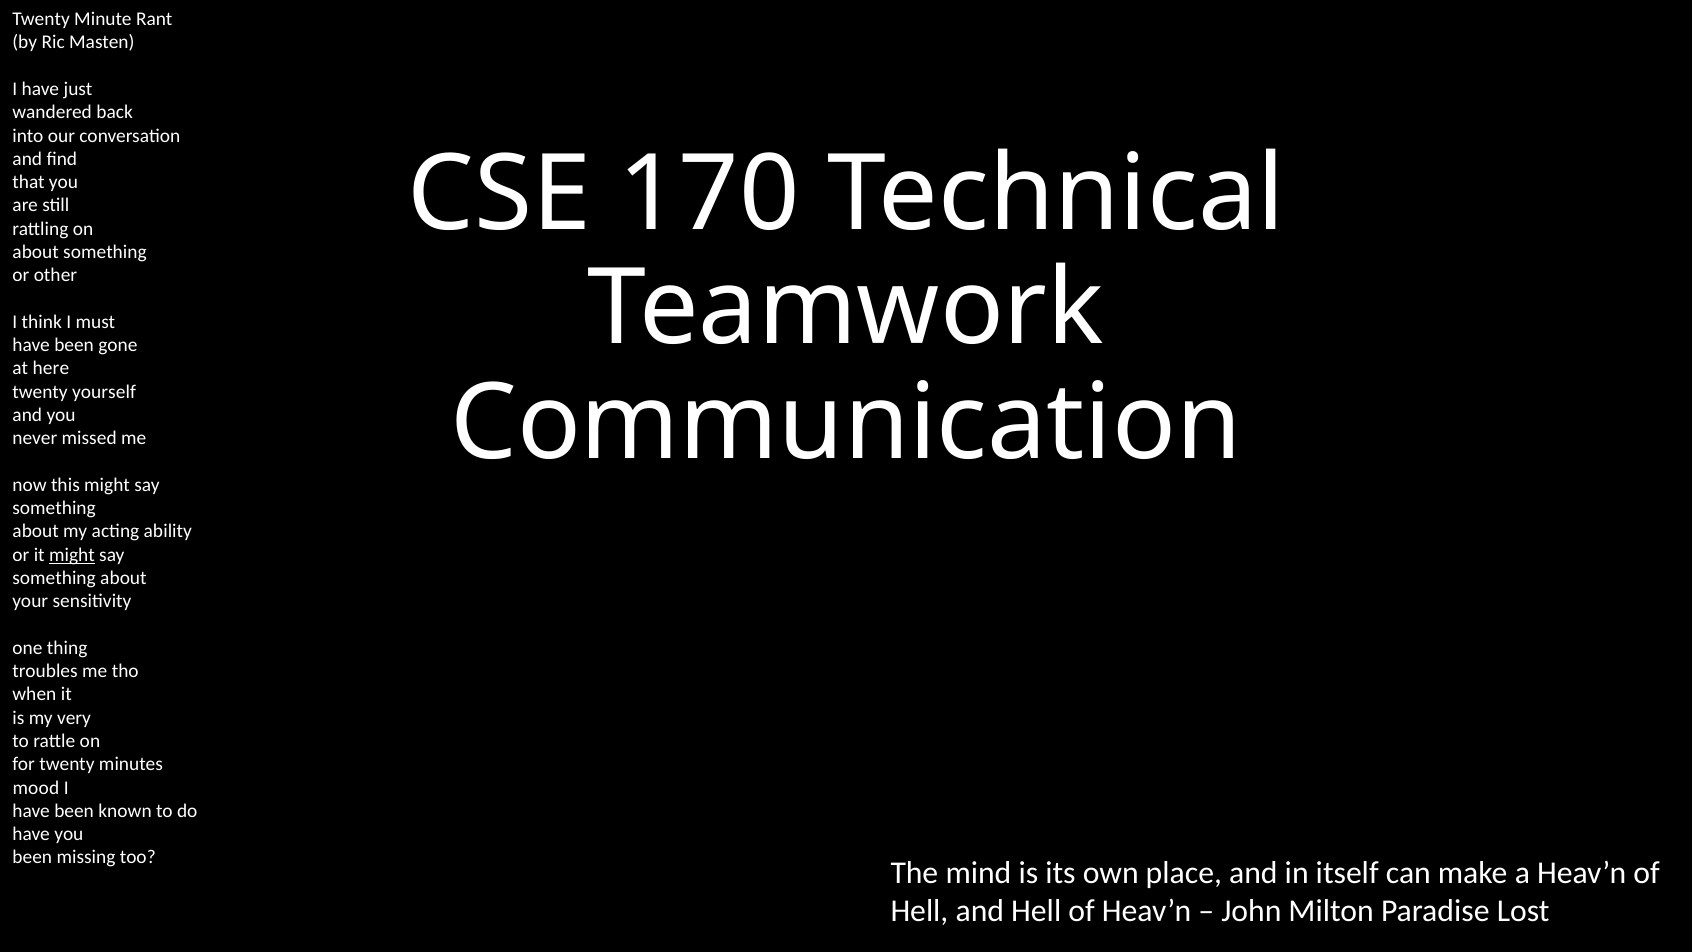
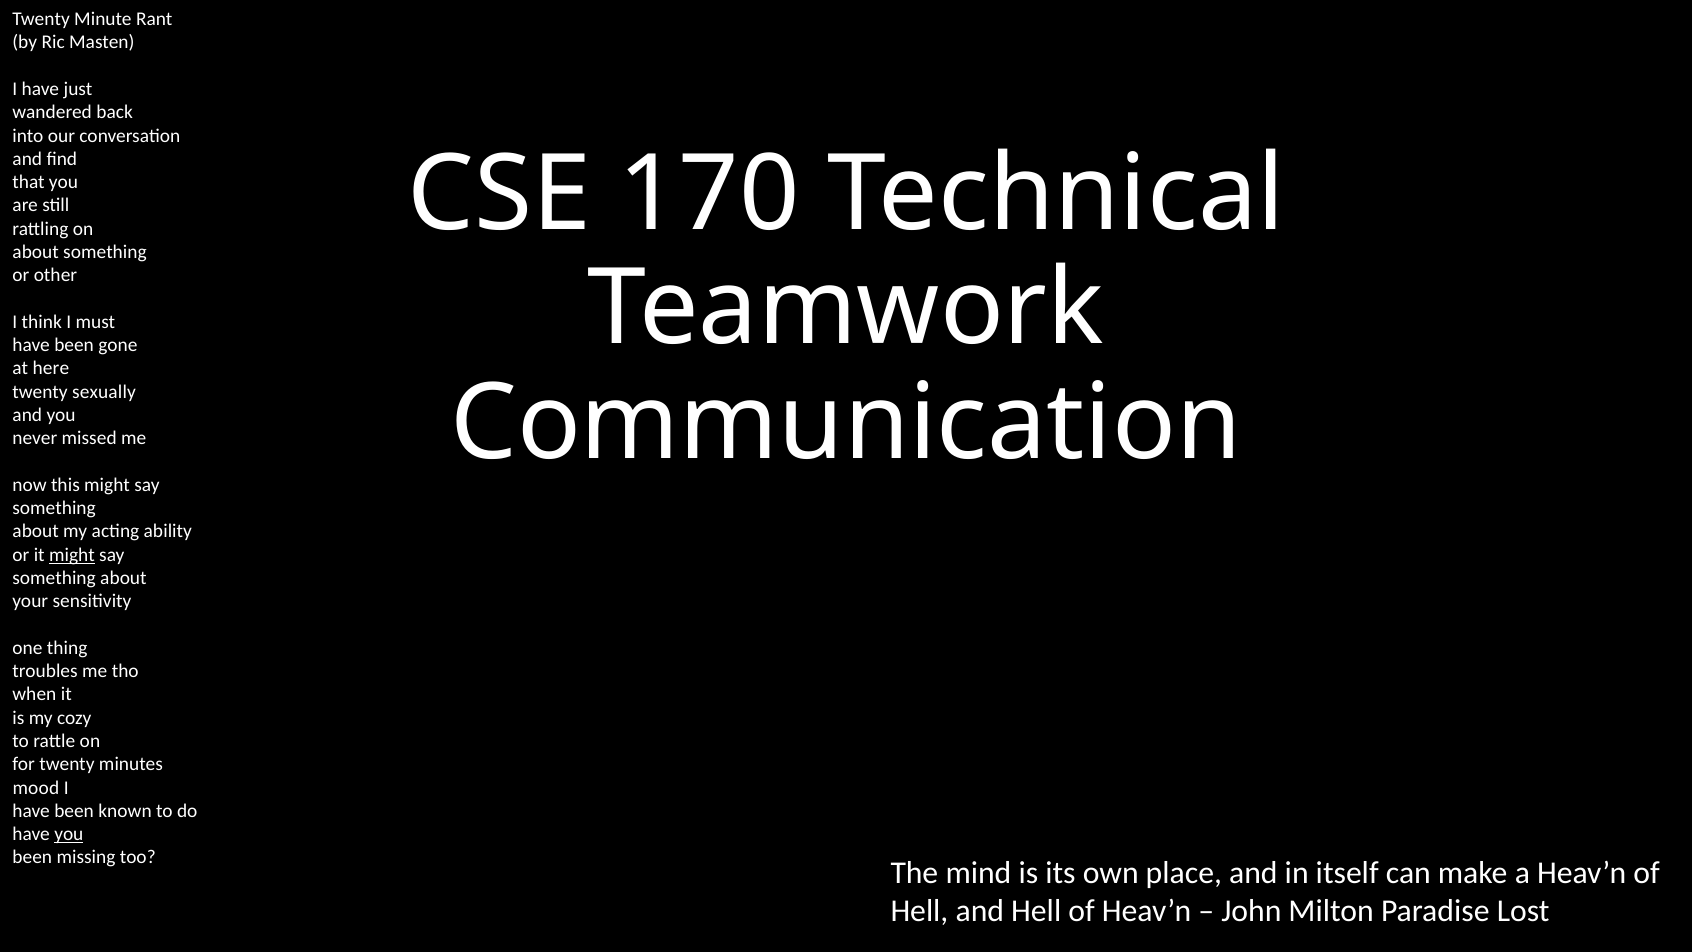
yourself: yourself -> sexually
very: very -> cozy
you at (69, 834) underline: none -> present
